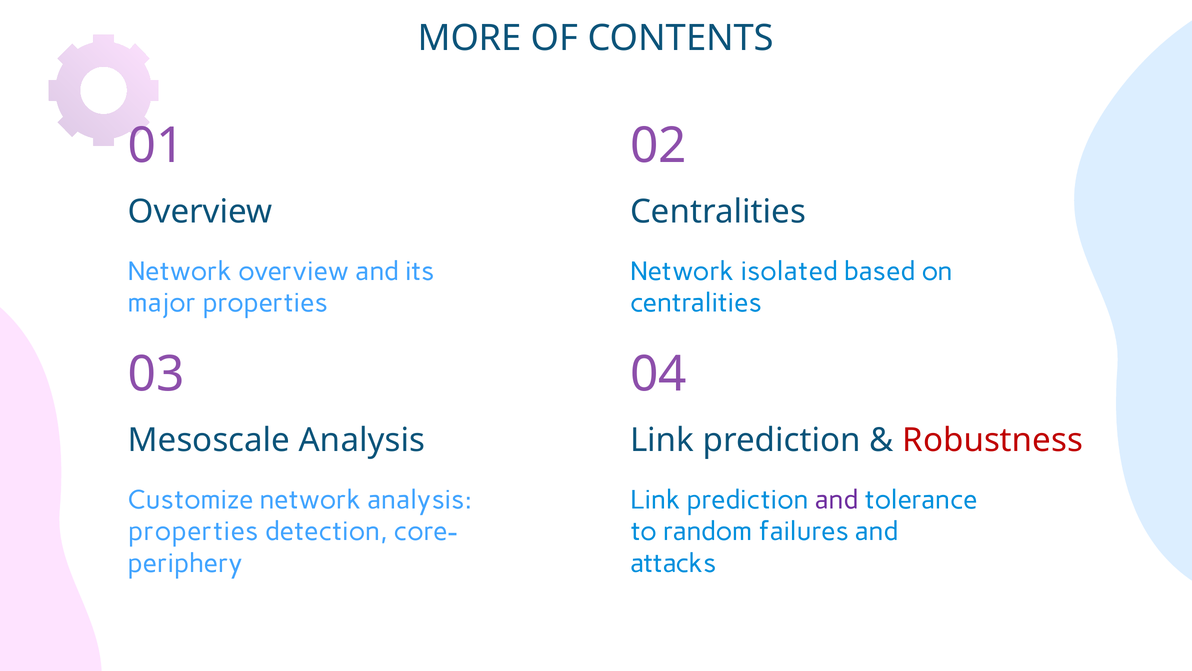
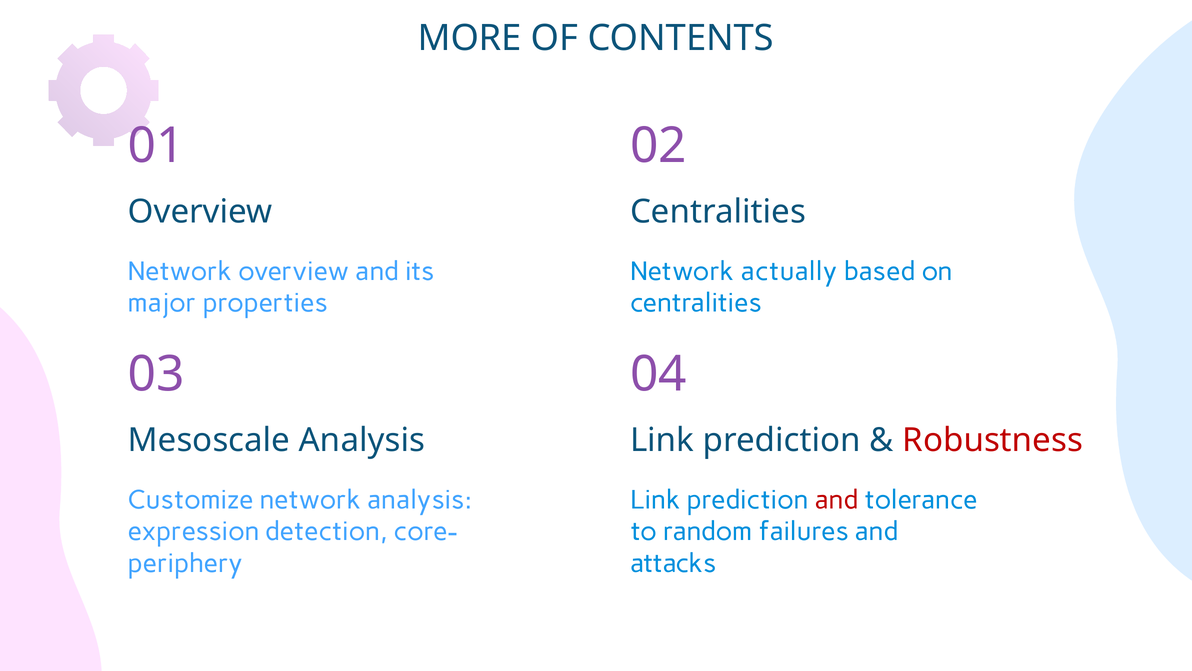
isolated: isolated -> actually
and at (837, 500) colour: purple -> red
properties at (193, 531): properties -> expression
